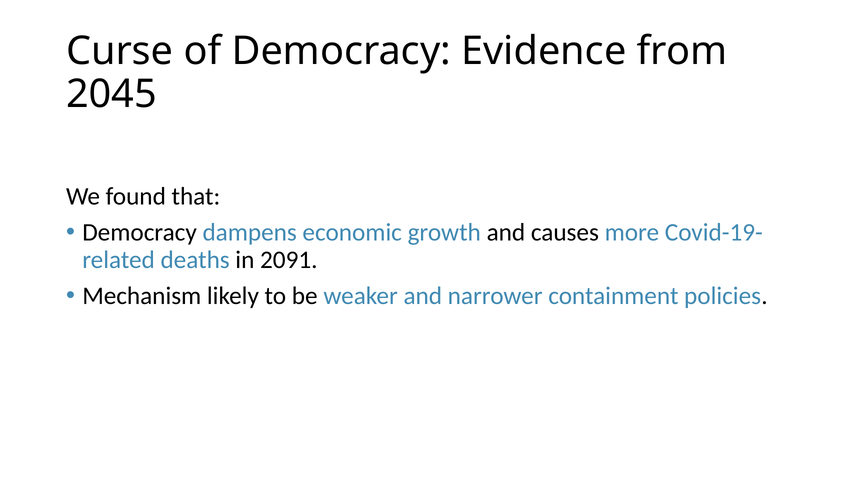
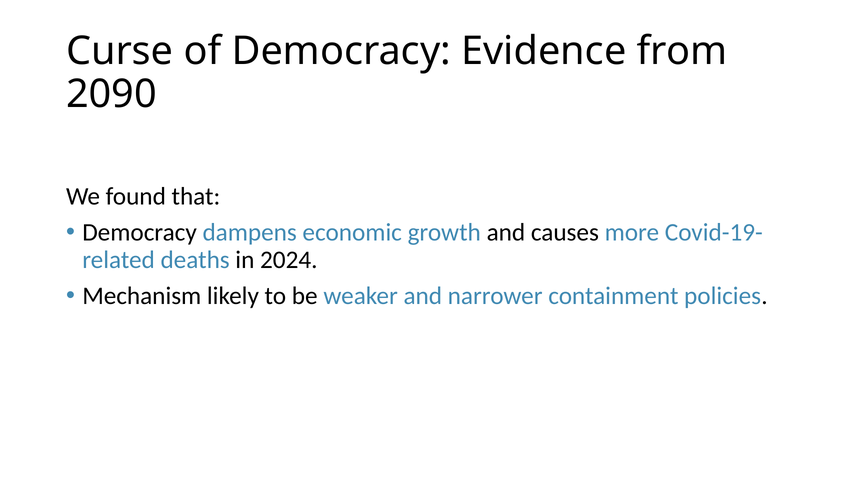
2045: 2045 -> 2090
2091: 2091 -> 2024
